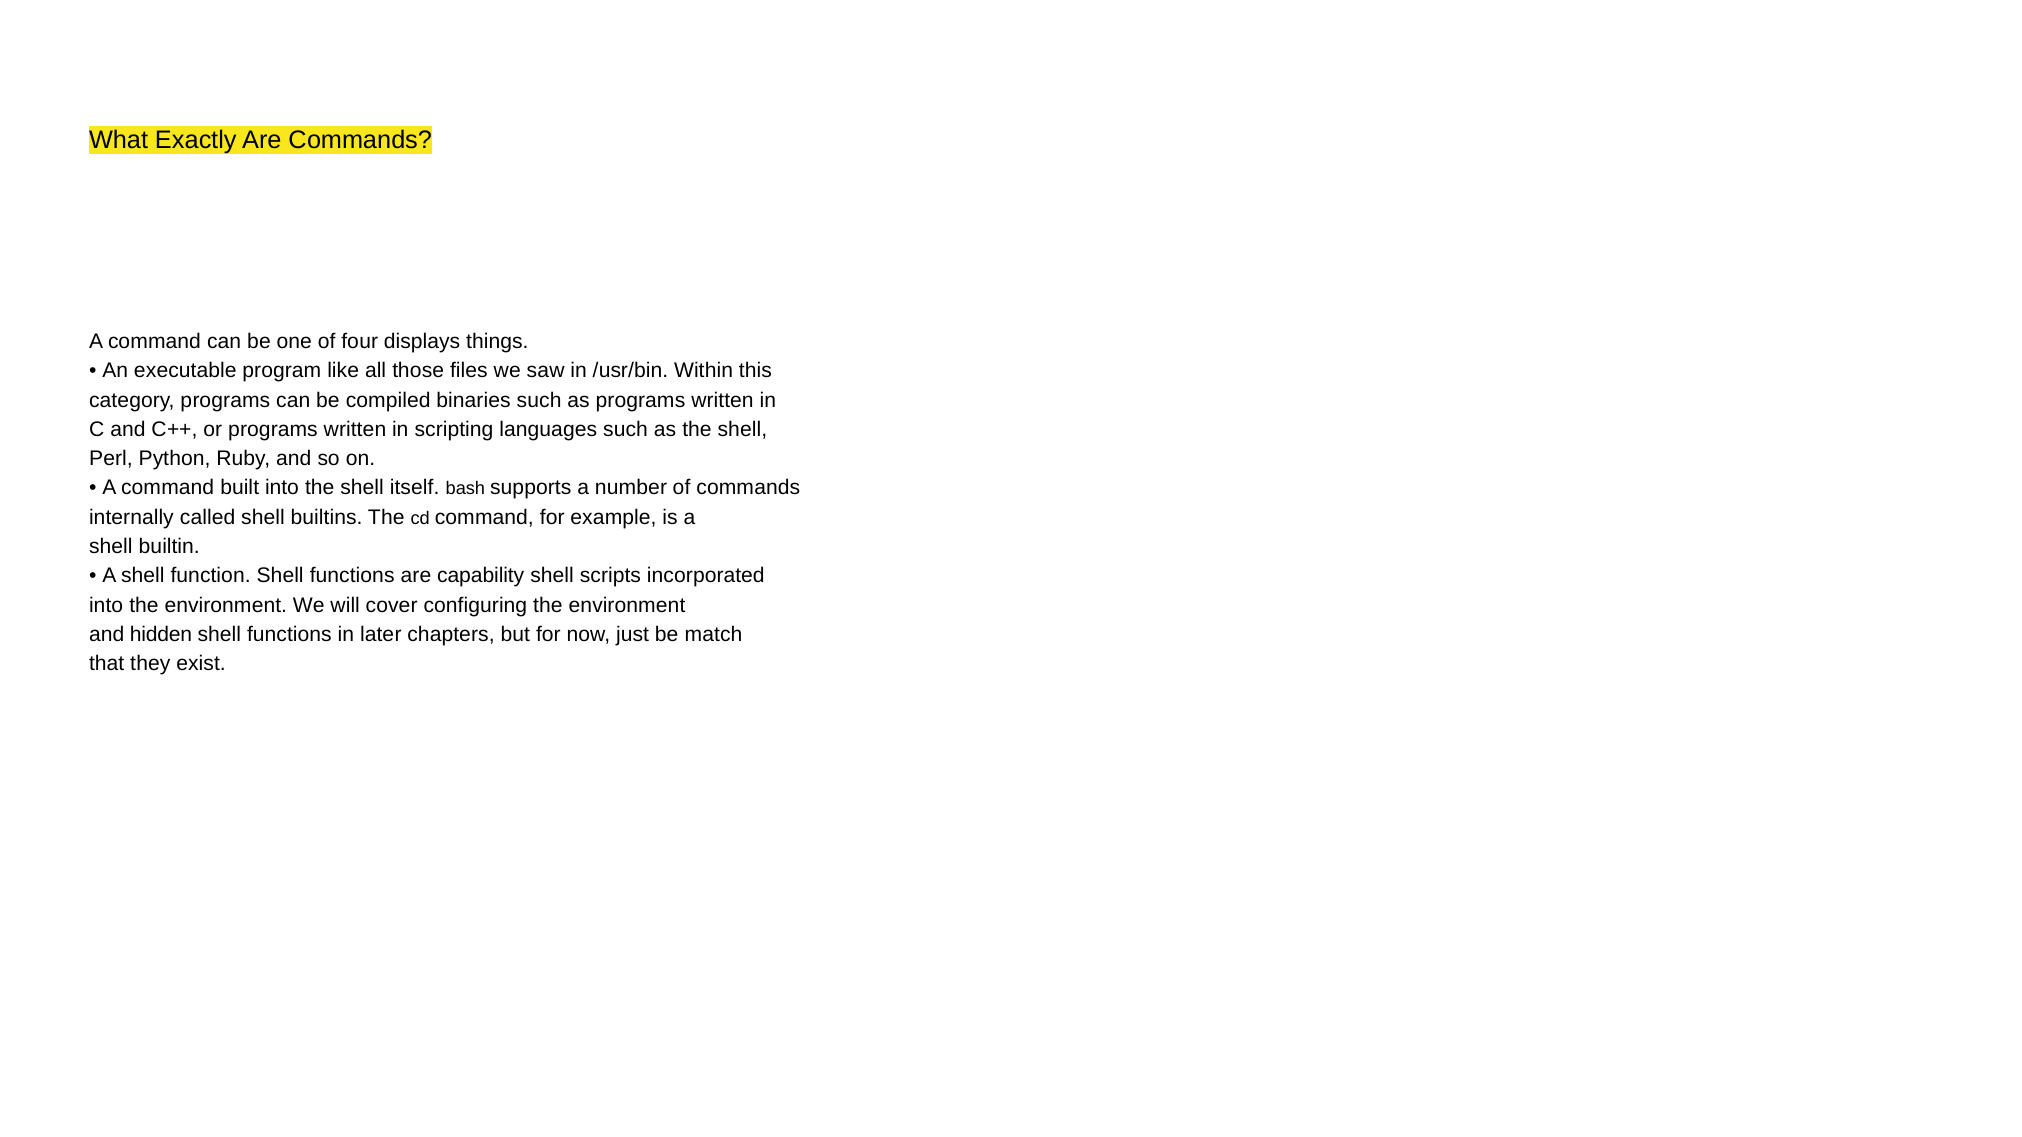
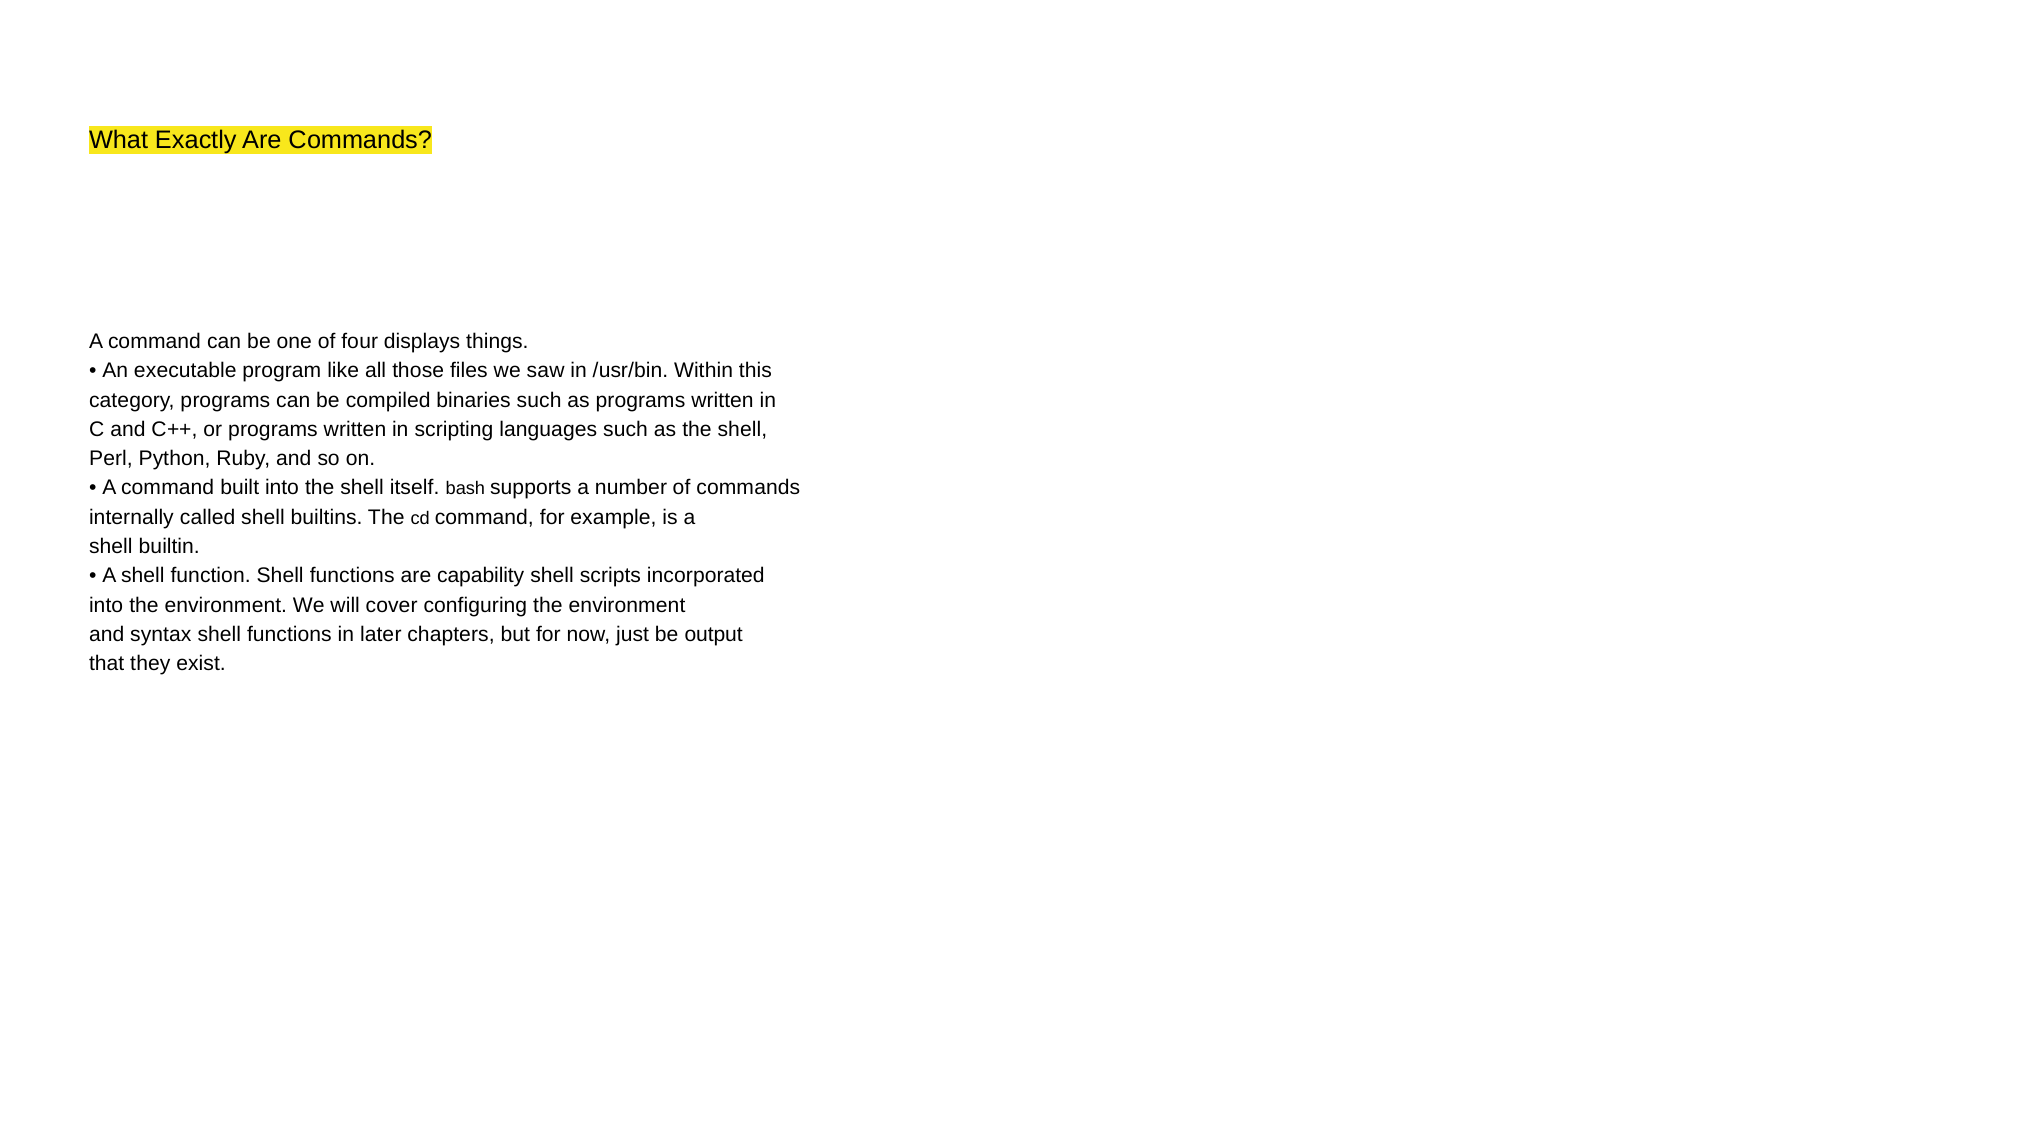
hidden: hidden -> syntax
match: match -> output
